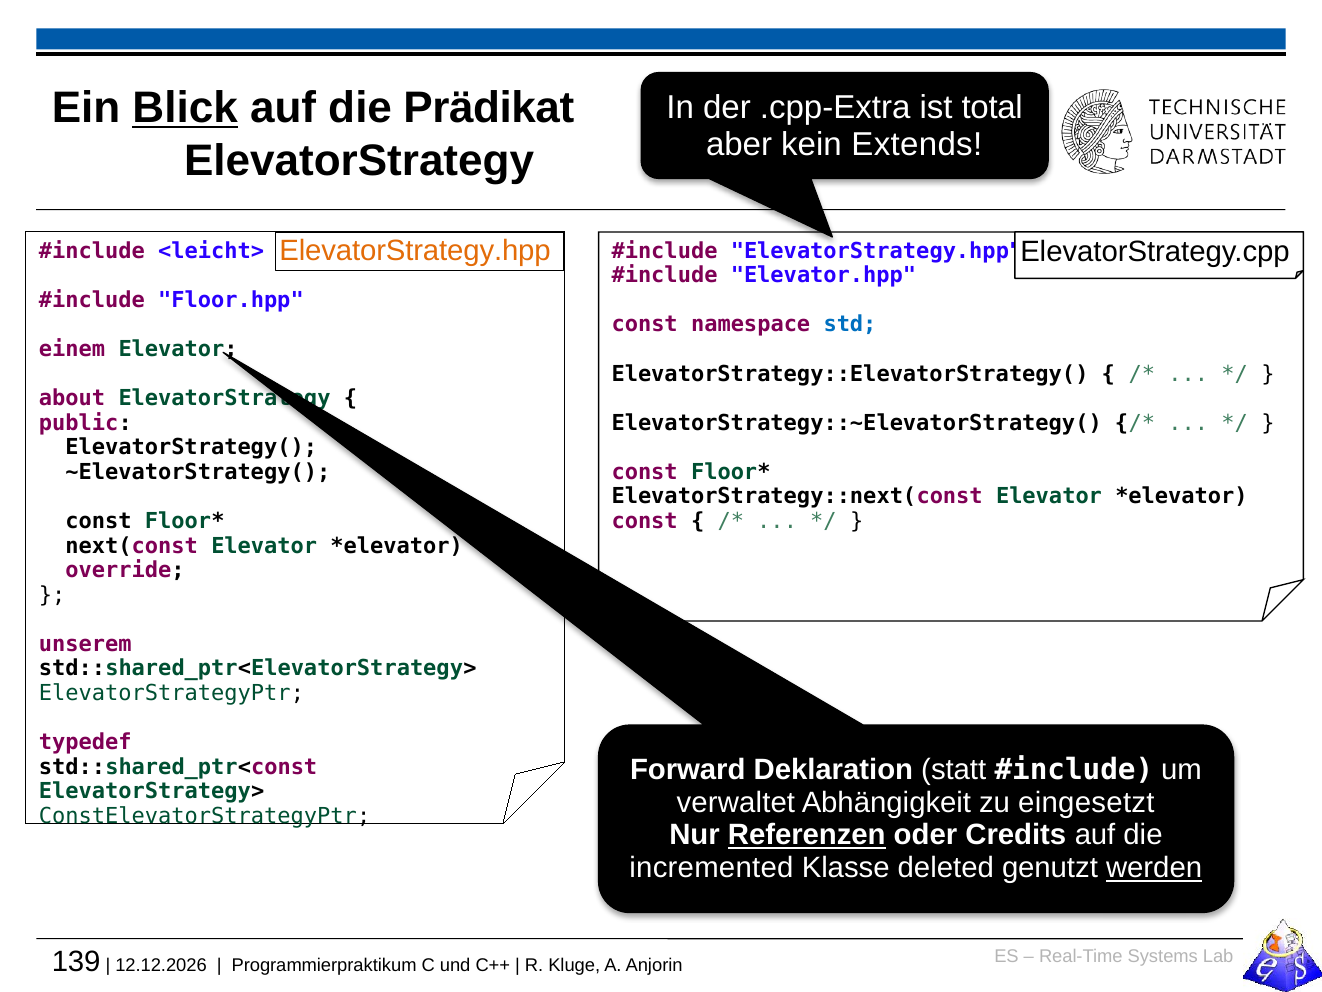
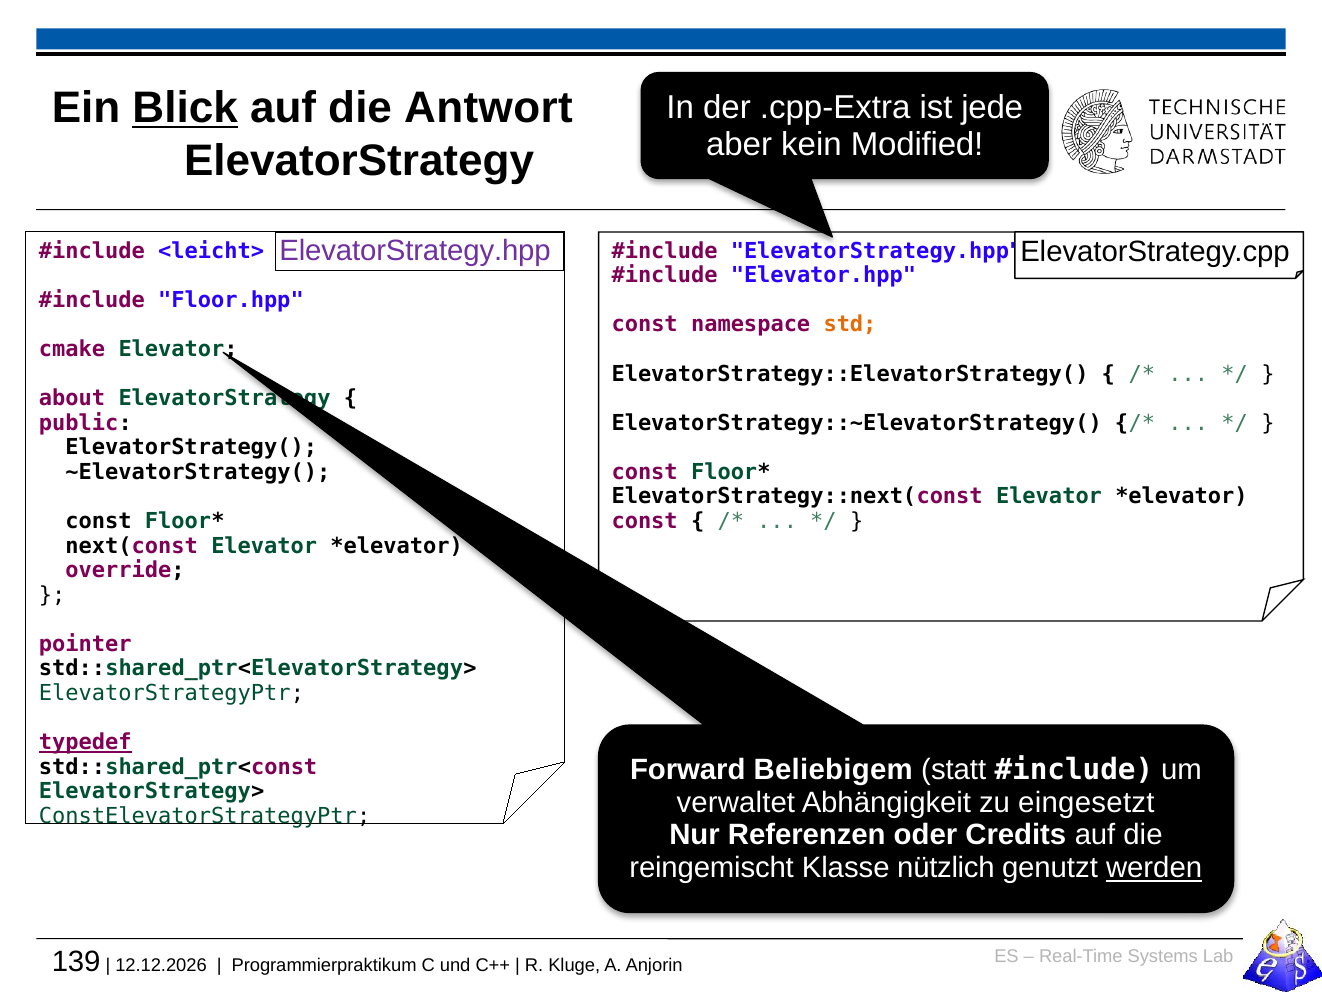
Prädikat: Prädikat -> Antwort
total: total -> jede
Extends: Extends -> Modified
ElevatorStrategy.hpp at (415, 251) colour: orange -> purple
std colour: blue -> orange
einem: einem -> cmake
unserem: unserem -> pointer
typedef underline: none -> present
Deklaration: Deklaration -> Beliebigem
Referenzen underline: present -> none
incremented: incremented -> reingemischt
deleted: deleted -> nützlich
